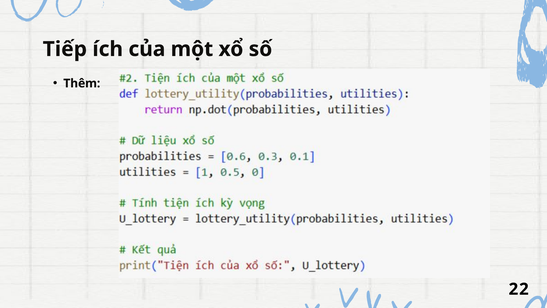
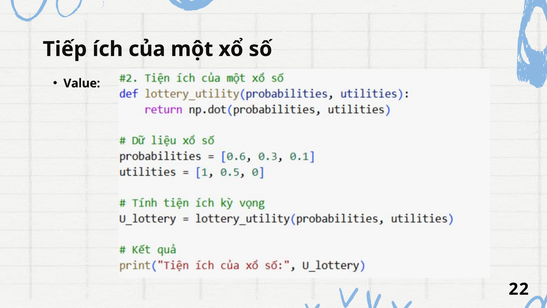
Thêm: Thêm -> Value
